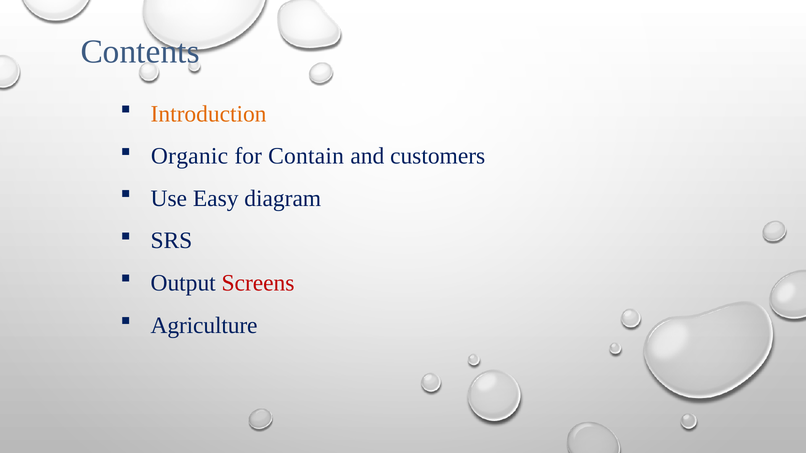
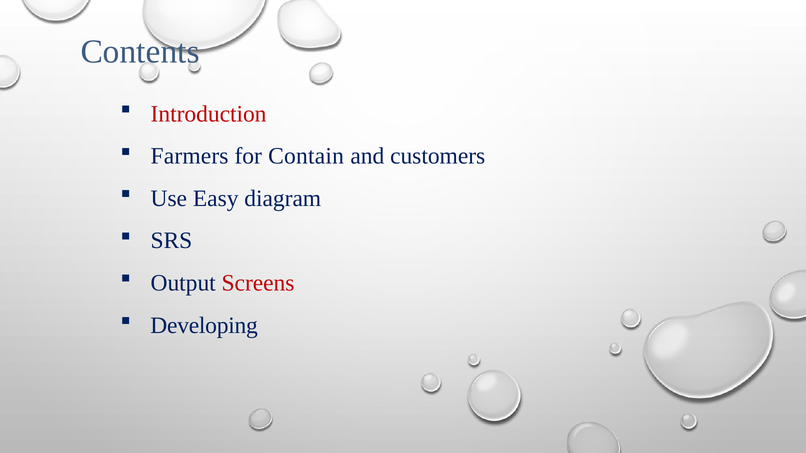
Introduction colour: orange -> red
Organic: Organic -> Farmers
Agriculture: Agriculture -> Developing
